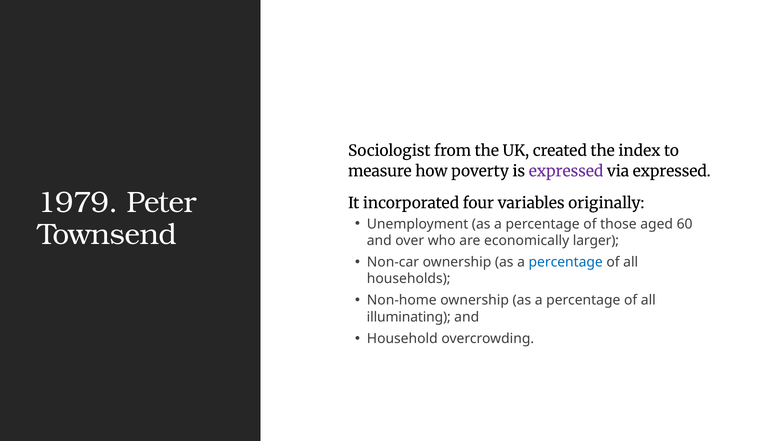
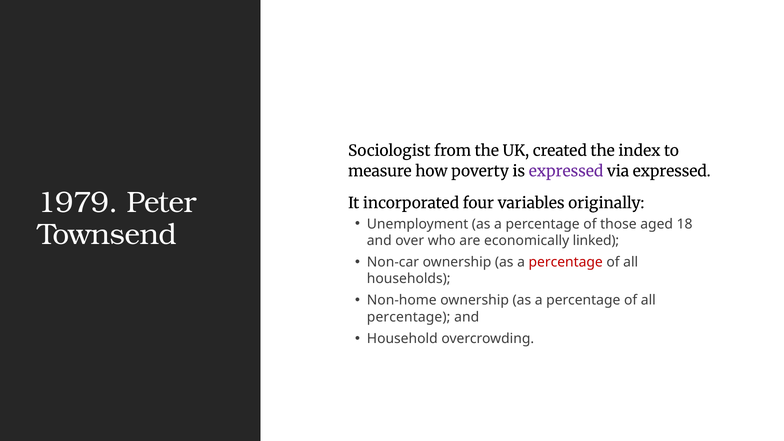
60: 60 -> 18
larger: larger -> linked
percentage at (566, 262) colour: blue -> red
illuminating at (409, 317): illuminating -> percentage
